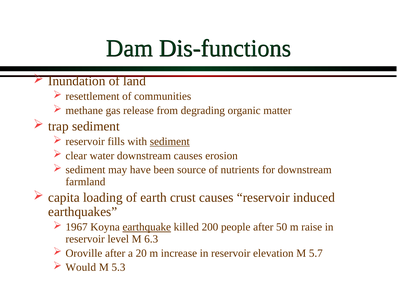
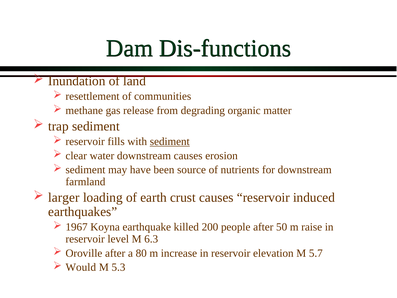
capita: capita -> larger
earthquake underline: present -> none
20: 20 -> 80
